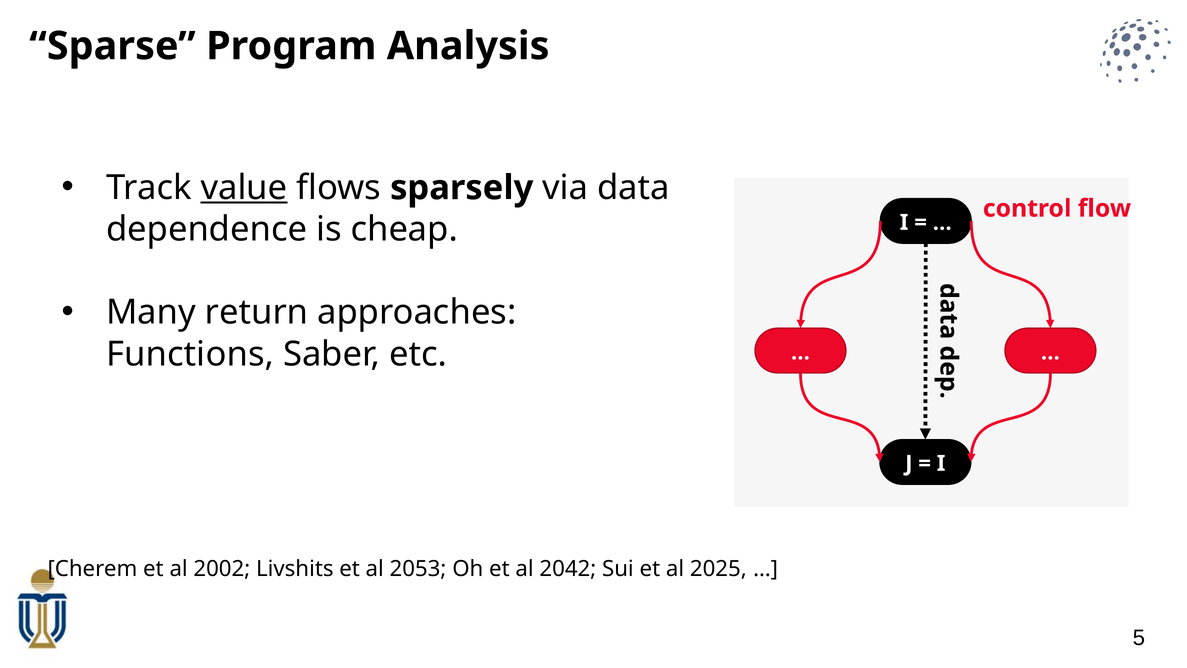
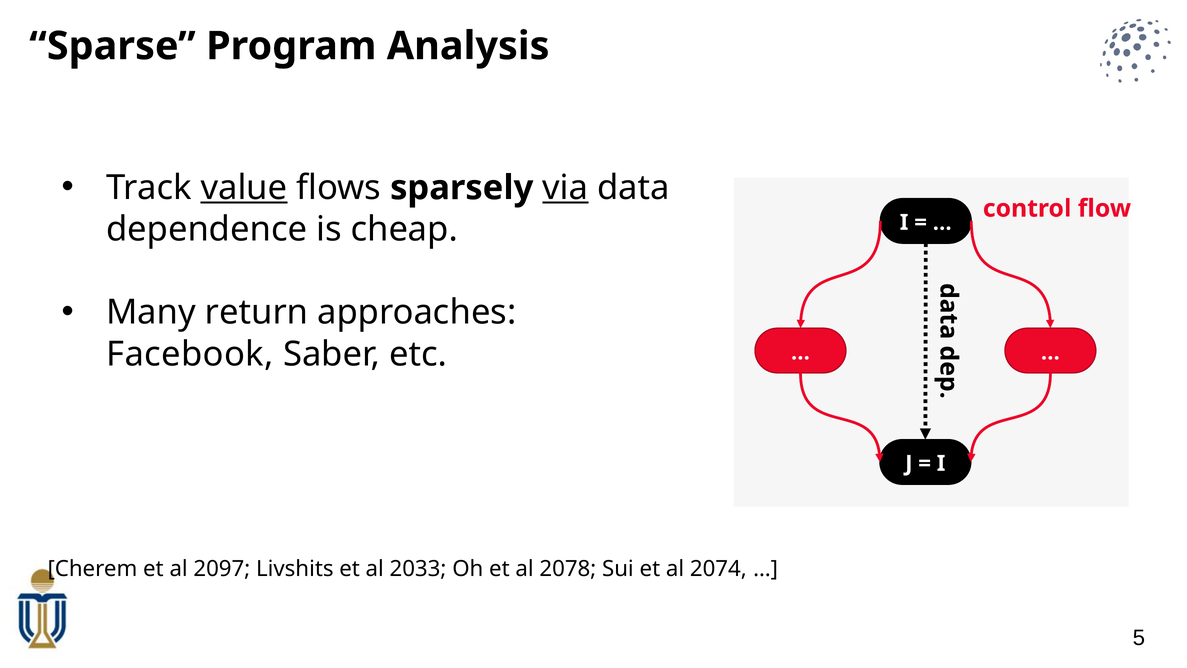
via underline: none -> present
Functions: Functions -> Facebook
2002: 2002 -> 2097
2053: 2053 -> 2033
2042: 2042 -> 2078
2025: 2025 -> 2074
